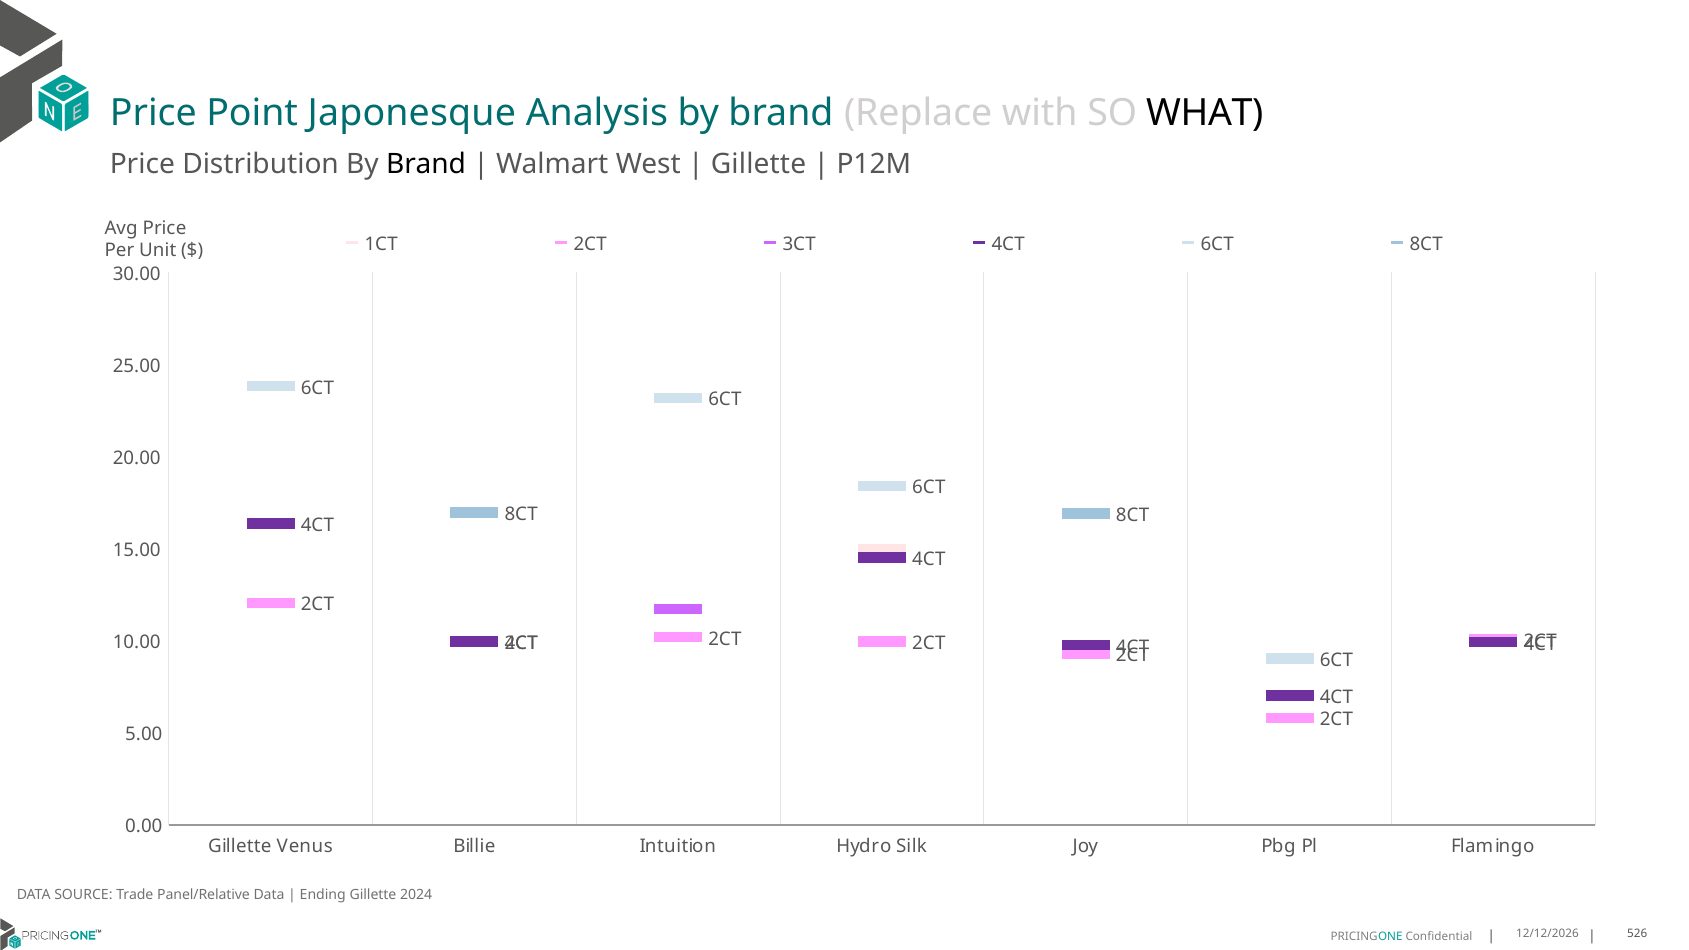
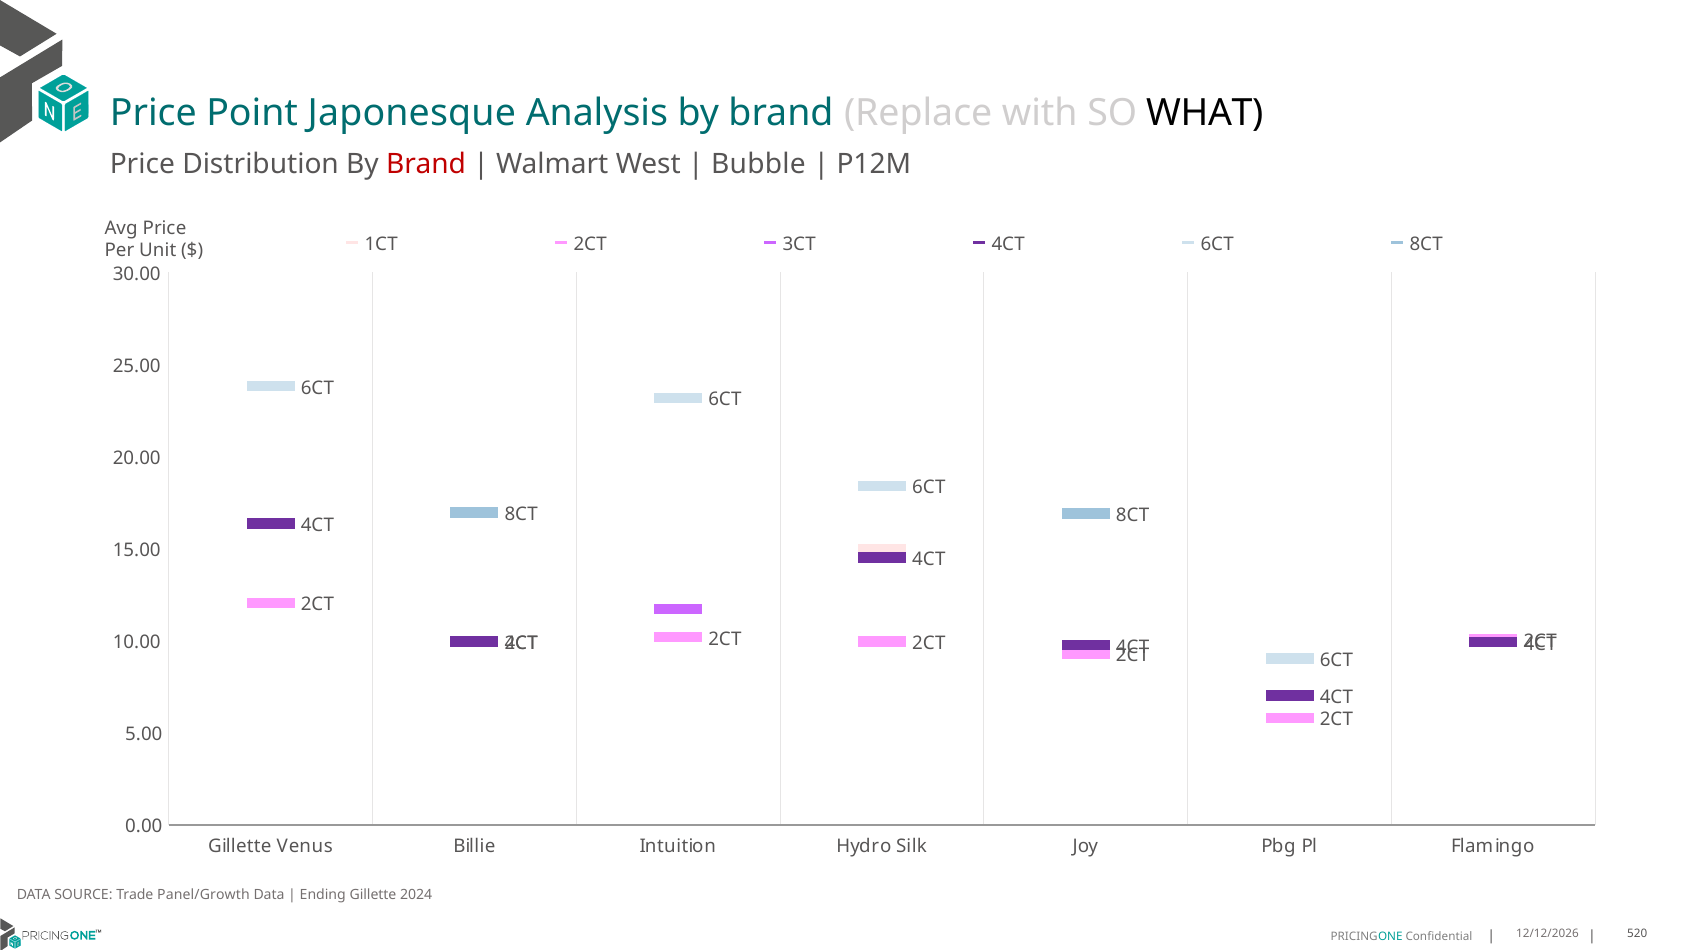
Brand at (426, 165) colour: black -> red
Gillette at (759, 165): Gillette -> Bubble
Panel/Relative: Panel/Relative -> Panel/Growth
526: 526 -> 520
